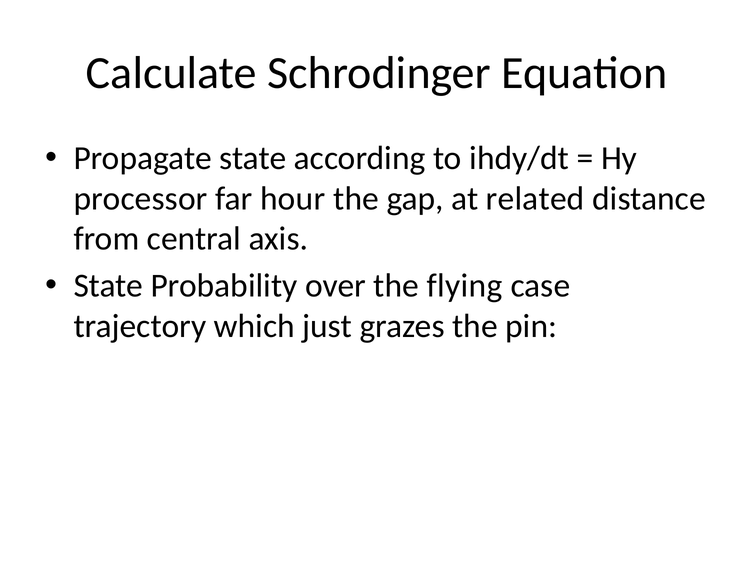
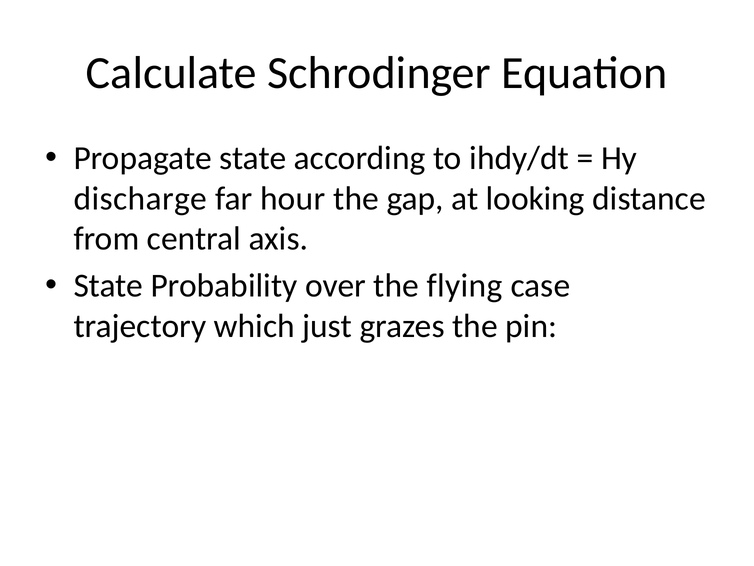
processor: processor -> discharge
related: related -> looking
